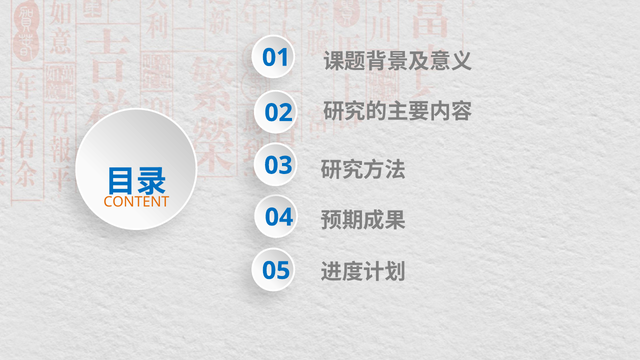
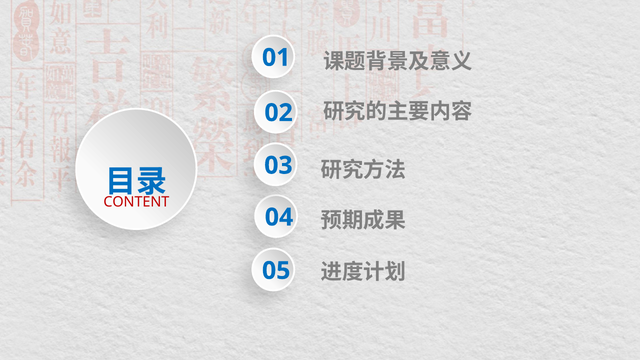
CONTENT colour: orange -> red
